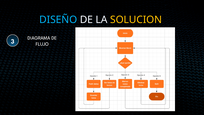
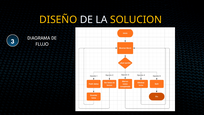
DISEÑO colour: light blue -> yellow
